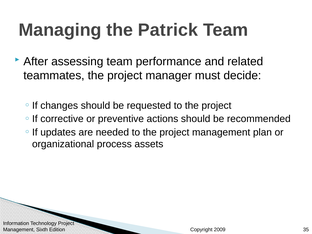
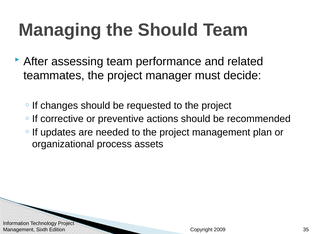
the Patrick: Patrick -> Should
